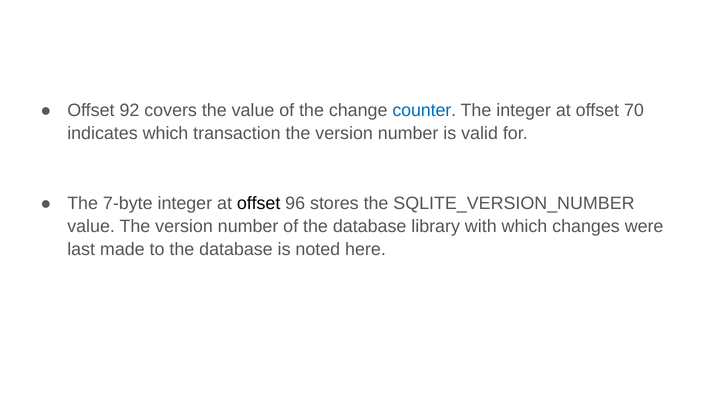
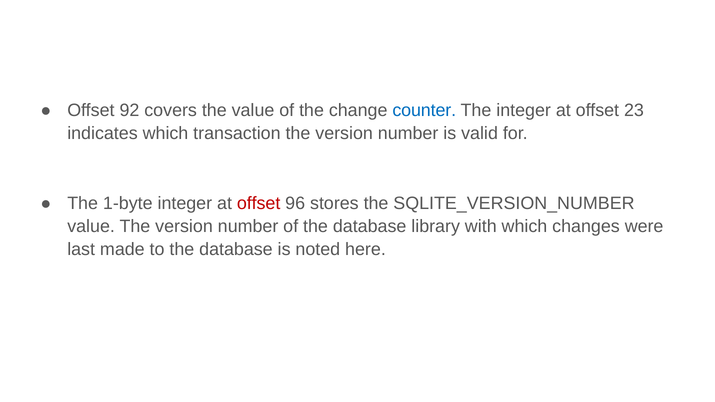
70: 70 -> 23
7-byte: 7-byte -> 1-byte
offset at (259, 203) colour: black -> red
